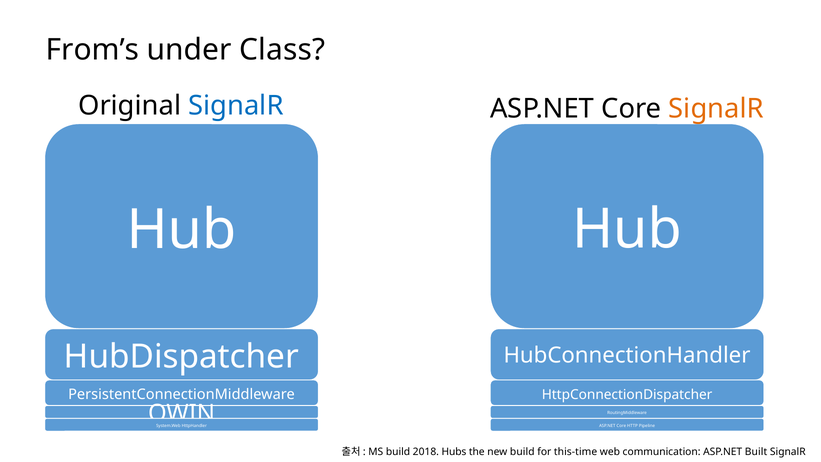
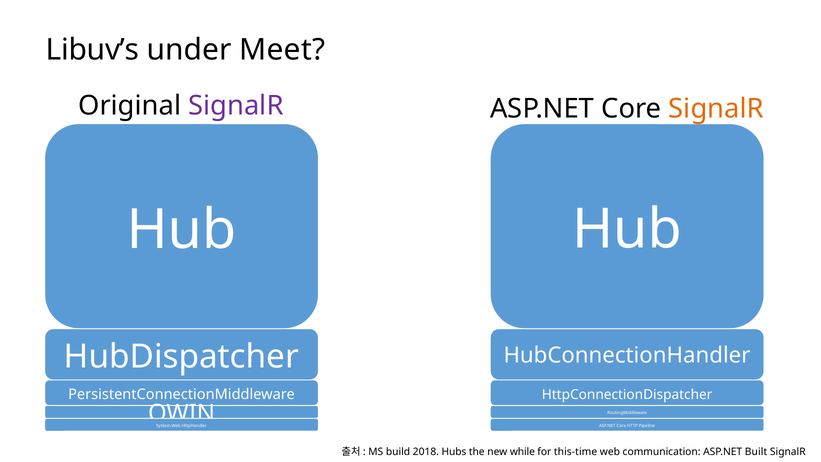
From’s: From’s -> Libuv’s
Class: Class -> Meet
SignalR at (236, 106) colour: blue -> purple
new build: build -> while
